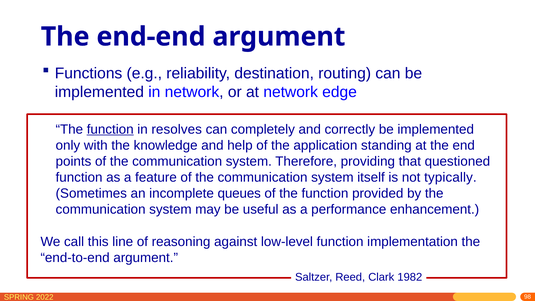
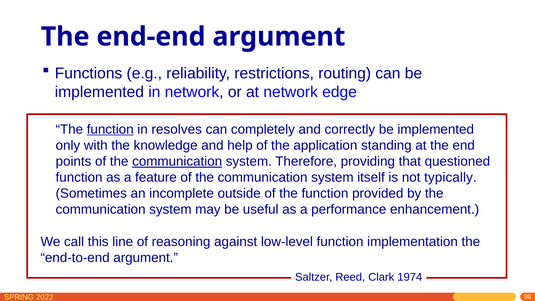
destination: destination -> restrictions
communication at (177, 161) underline: none -> present
queues: queues -> outside
1982: 1982 -> 1974
